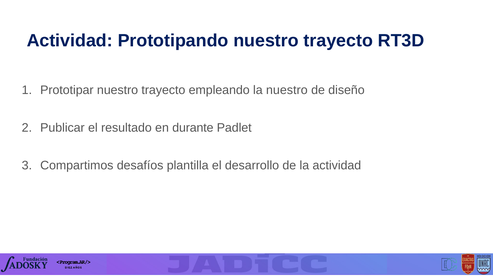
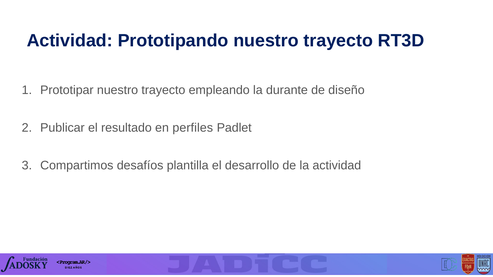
la nuestro: nuestro -> durante
durante: durante -> perfiles
